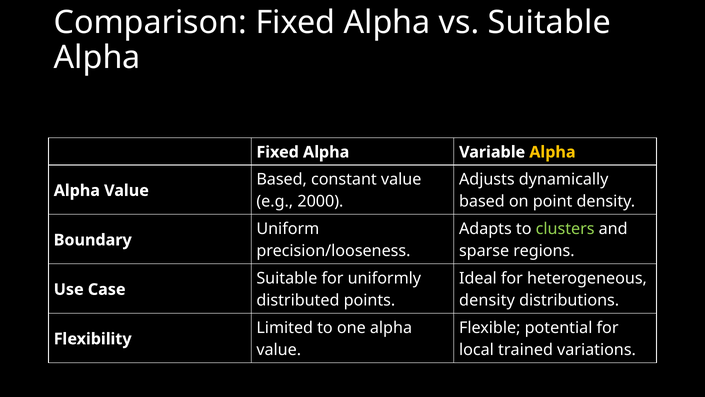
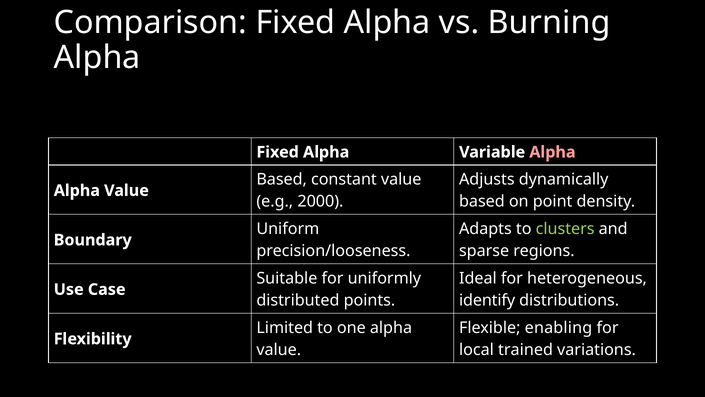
vs Suitable: Suitable -> Burning
Alpha at (552, 152) colour: yellow -> pink
density at (487, 300): density -> identify
potential: potential -> enabling
